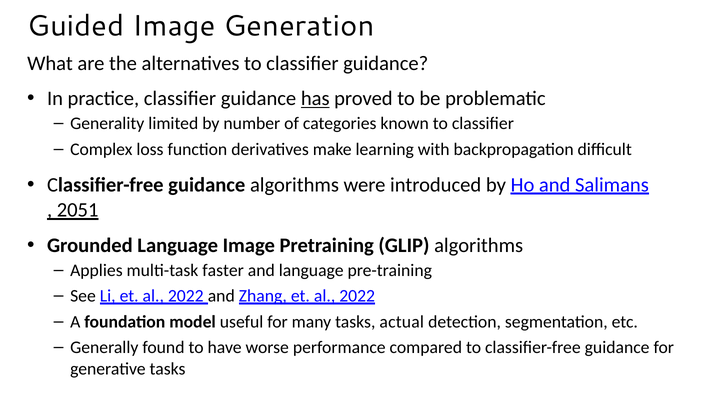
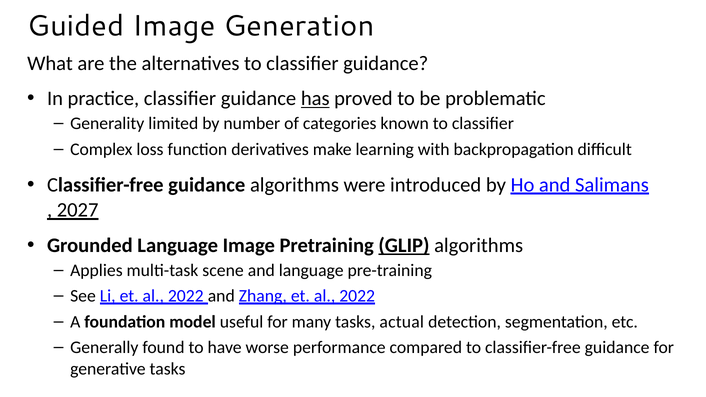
2051: 2051 -> 2027
GLIP underline: none -> present
faster: faster -> scene
